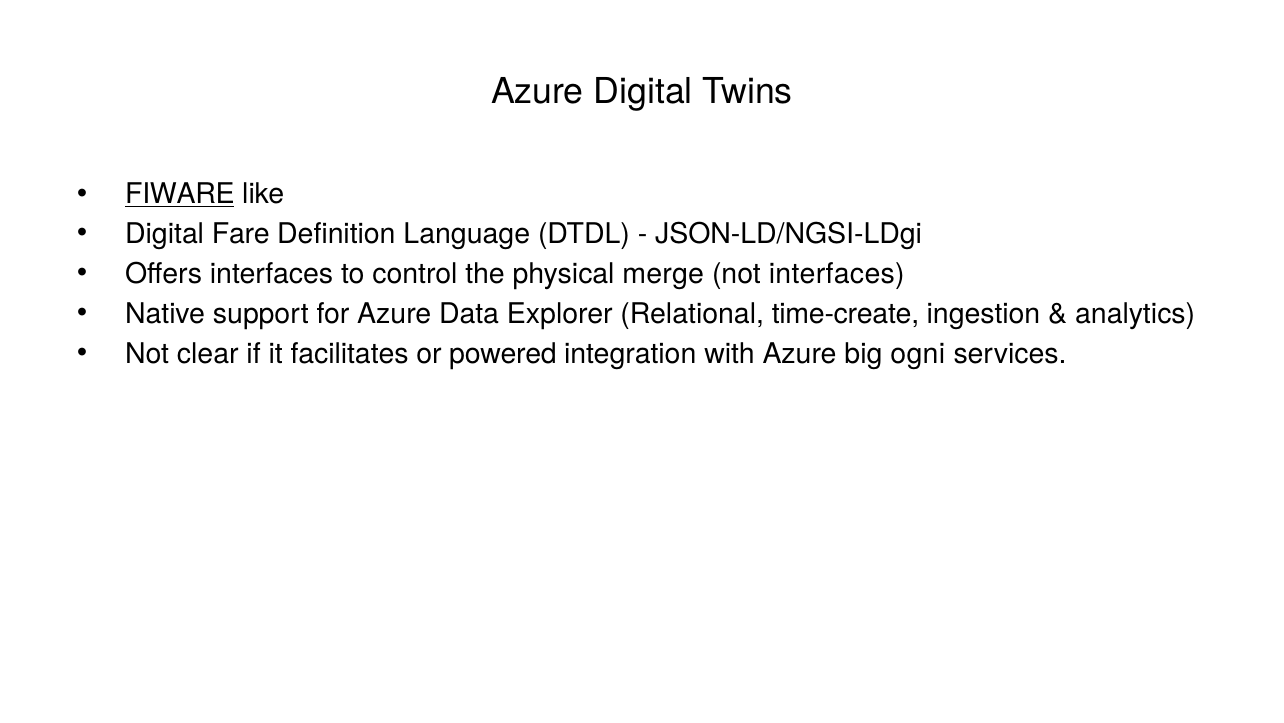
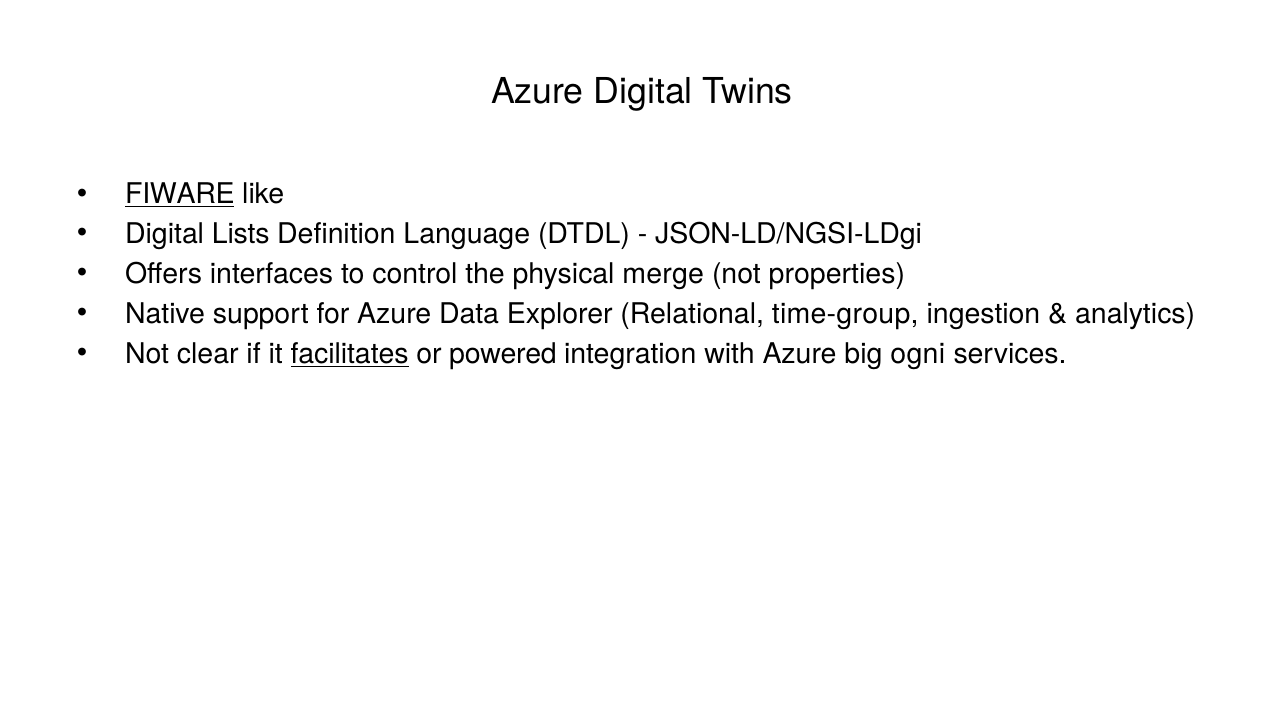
Fare: Fare -> Lists
not interfaces: interfaces -> properties
time-create: time-create -> time-group
facilitates underline: none -> present
